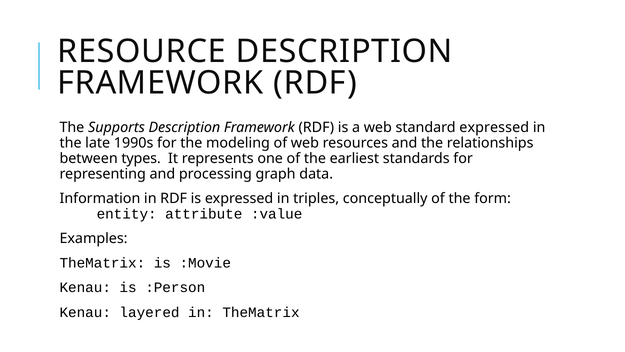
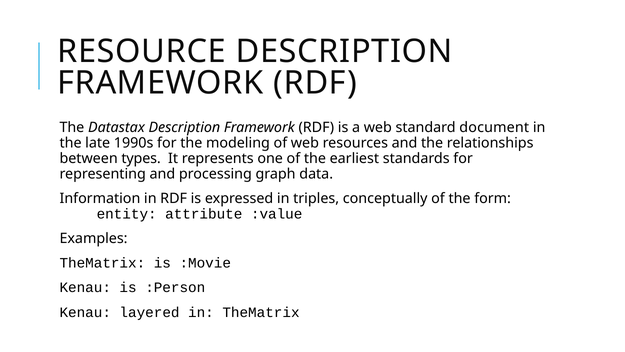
Supports: Supports -> Datastax
standard expressed: expressed -> document
